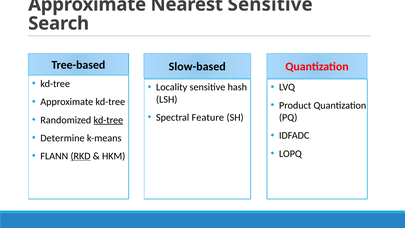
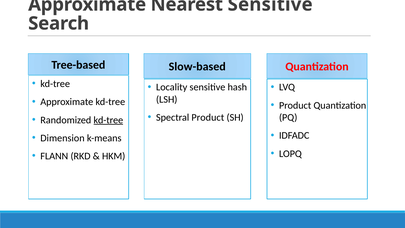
Spectral Feature: Feature -> Product
Determine: Determine -> Dimension
RKD underline: present -> none
